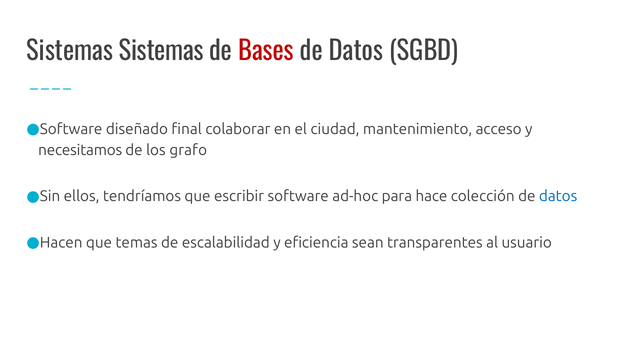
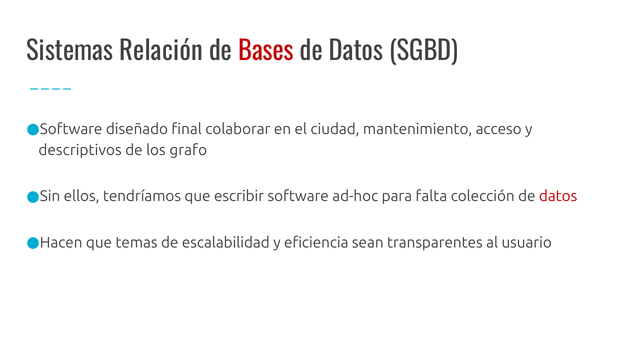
Sistemas Sistemas: Sistemas -> Relación
necesitamos: necesitamos -> descriptivos
hace: hace -> falta
datos at (558, 196) colour: blue -> red
